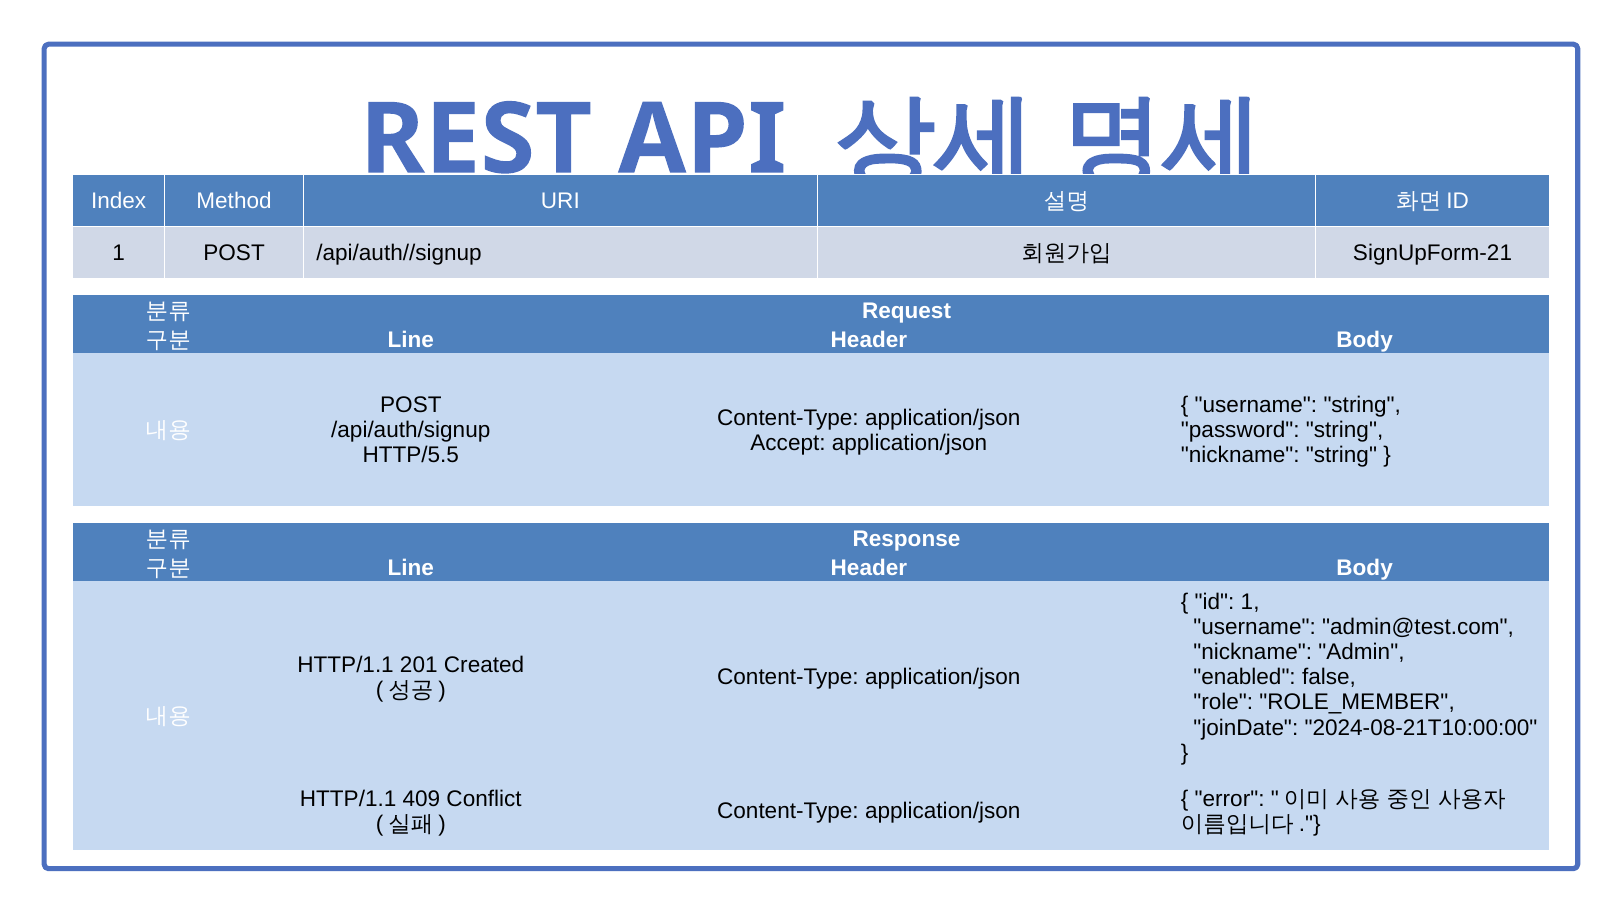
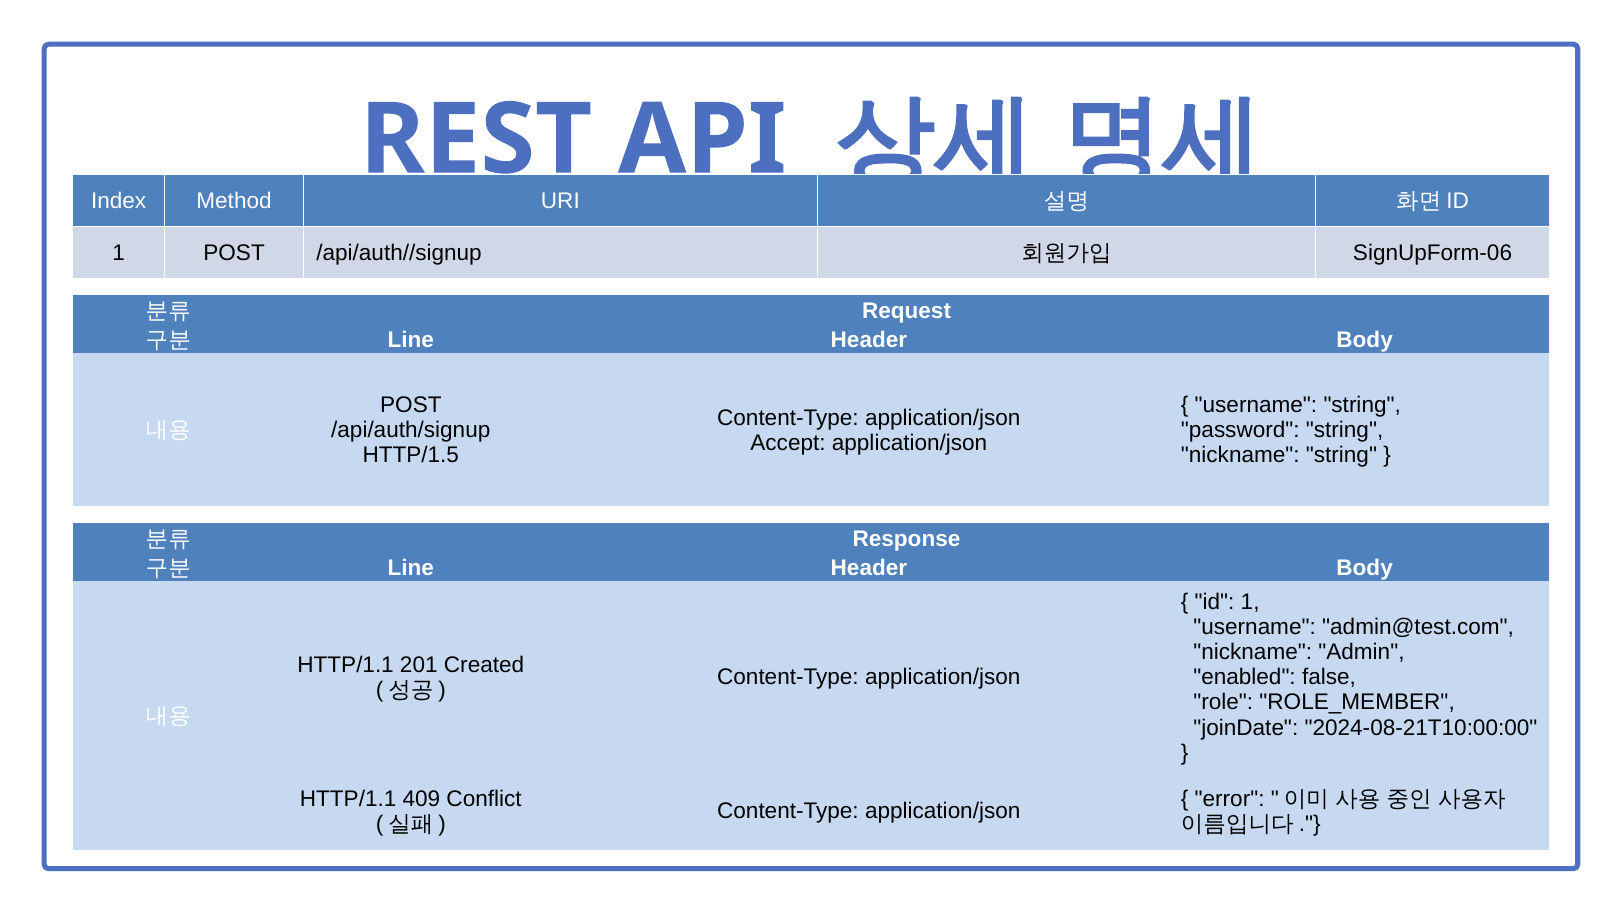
SignUpForm-21: SignUpForm-21 -> SignUpForm-06
HTTP/5.5: HTTP/5.5 -> HTTP/1.5
